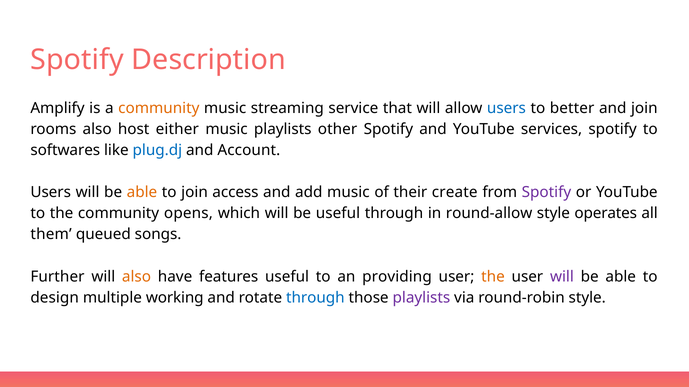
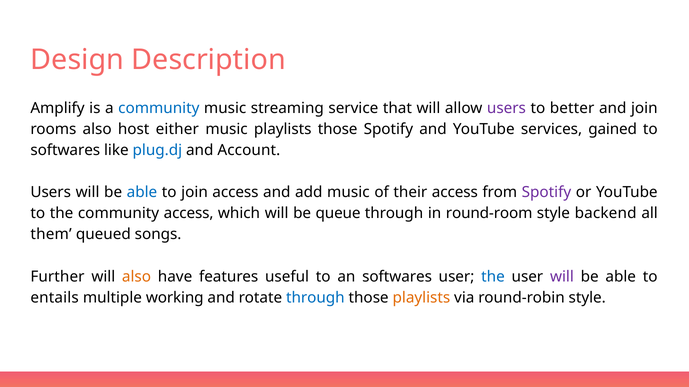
Spotify at (77, 60): Spotify -> Design
community at (159, 108) colour: orange -> blue
users at (506, 108) colour: blue -> purple
playlists other: other -> those
services spotify: spotify -> gained
able at (142, 193) colour: orange -> blue
their create: create -> access
community opens: opens -> access
be useful: useful -> queue
round-allow: round-allow -> round-room
operates: operates -> backend
an providing: providing -> softwares
the at (493, 277) colour: orange -> blue
design: design -> entails
playlists at (421, 298) colour: purple -> orange
